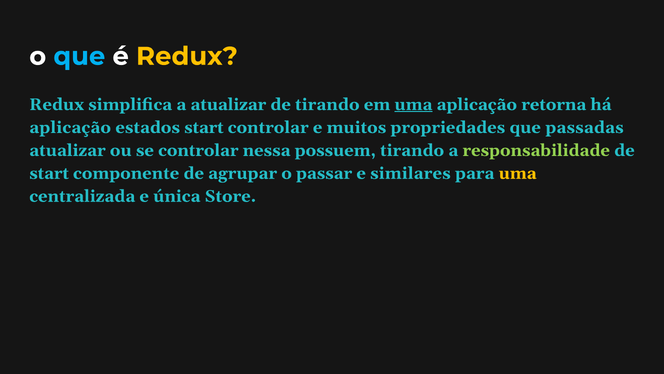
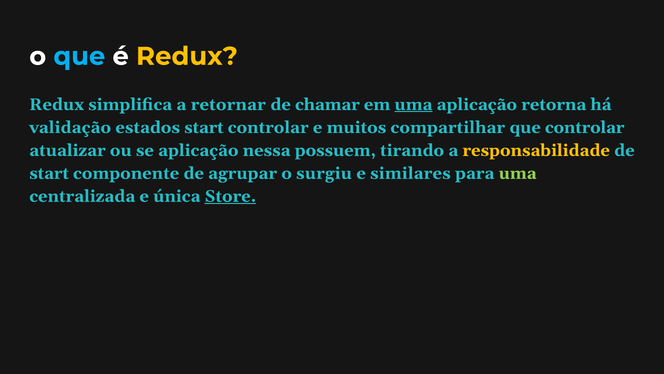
a atualizar: atualizar -> retornar
de tirando: tirando -> chamar
aplicação at (70, 127): aplicação -> validação
propriedades: propriedades -> compartilhar
que passadas: passadas -> controlar
se controlar: controlar -> aplicação
responsabilidade colour: light green -> yellow
passar: passar -> surgiu
uma at (518, 173) colour: yellow -> light green
Store underline: none -> present
